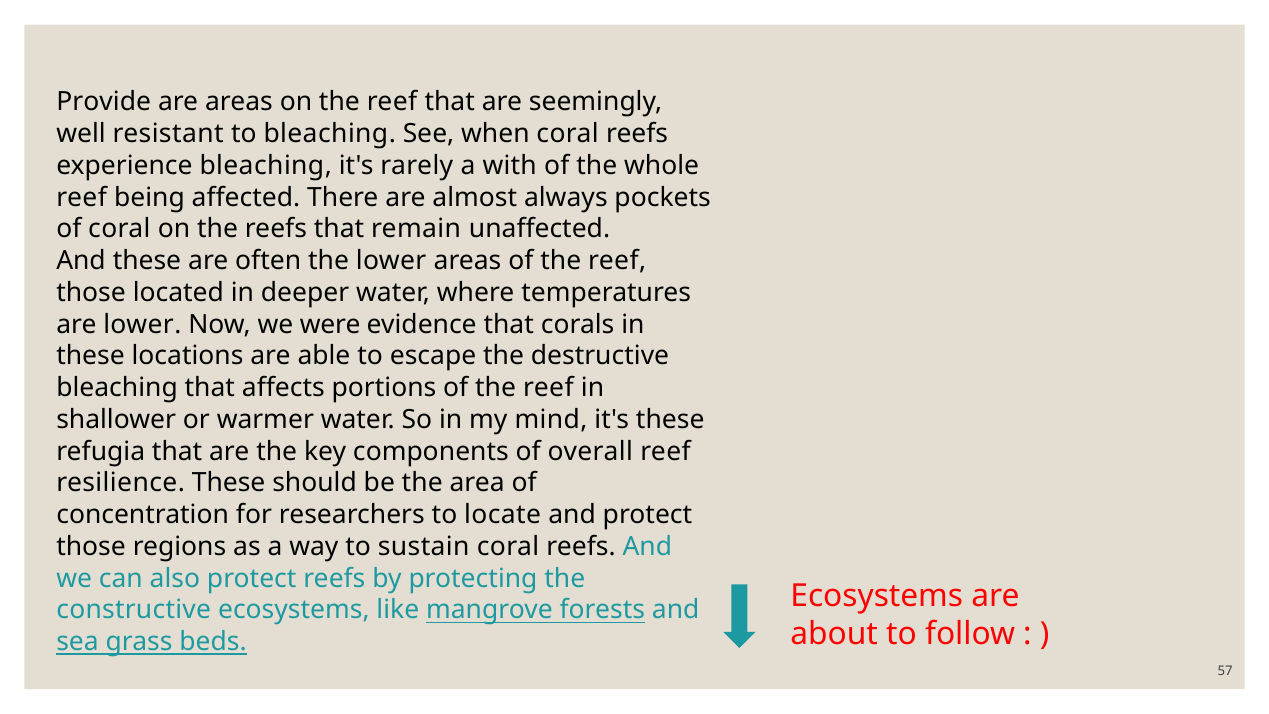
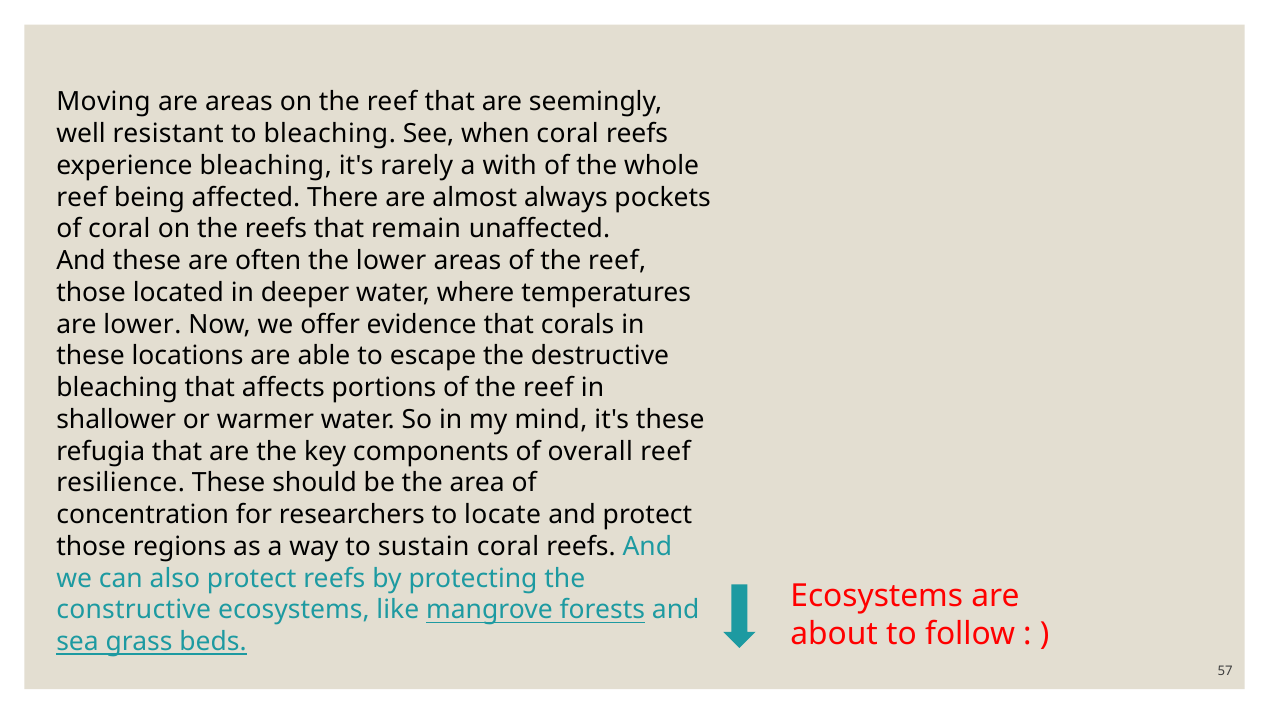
Provide: Provide -> Moving
were: were -> offer
